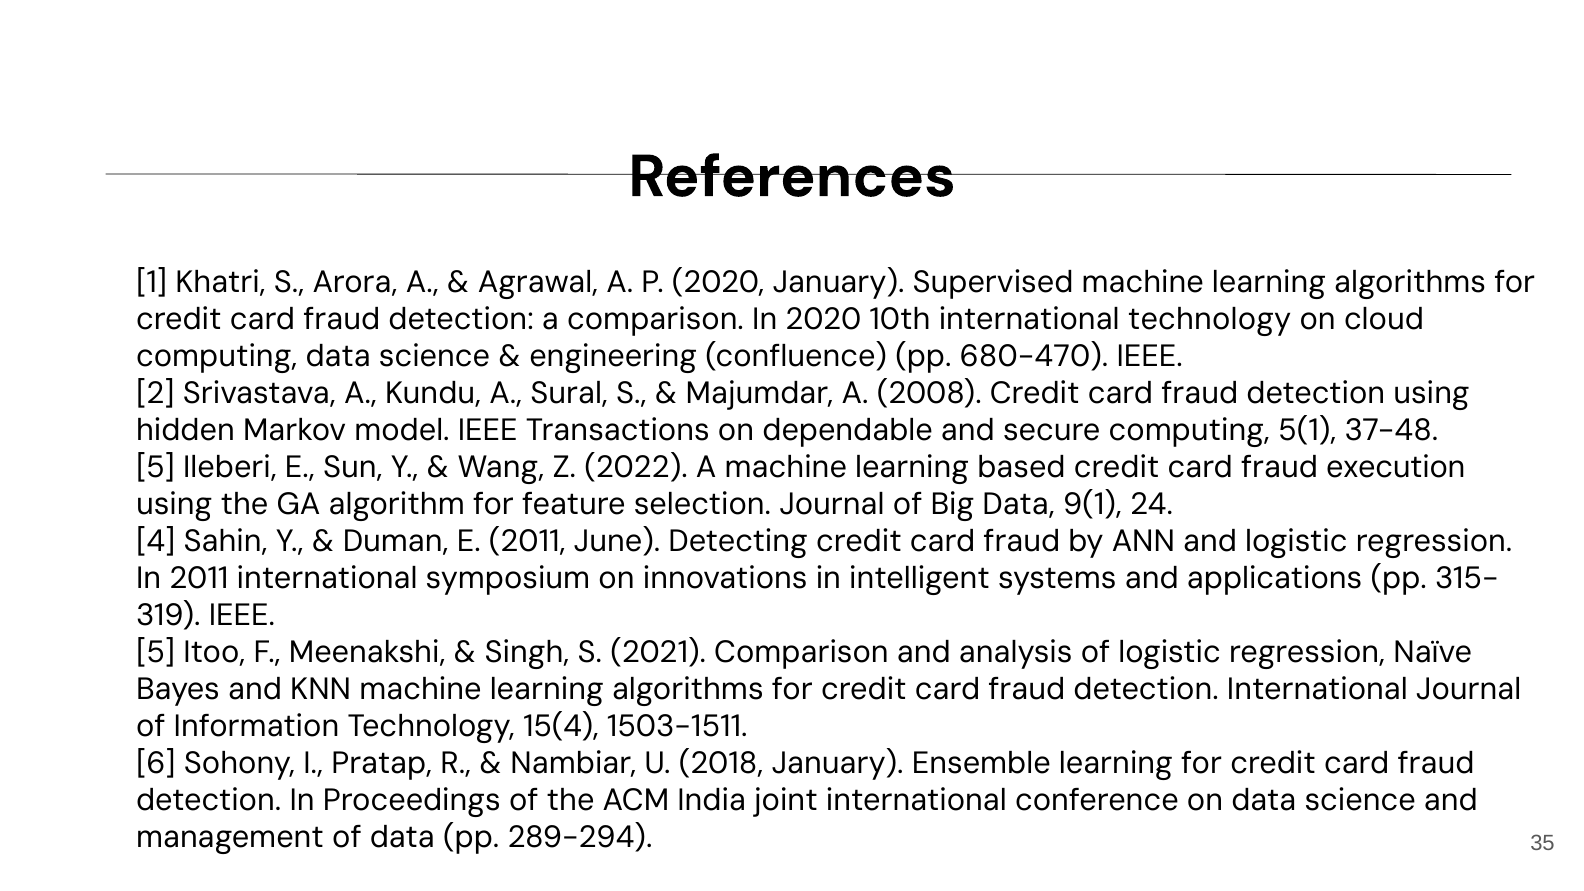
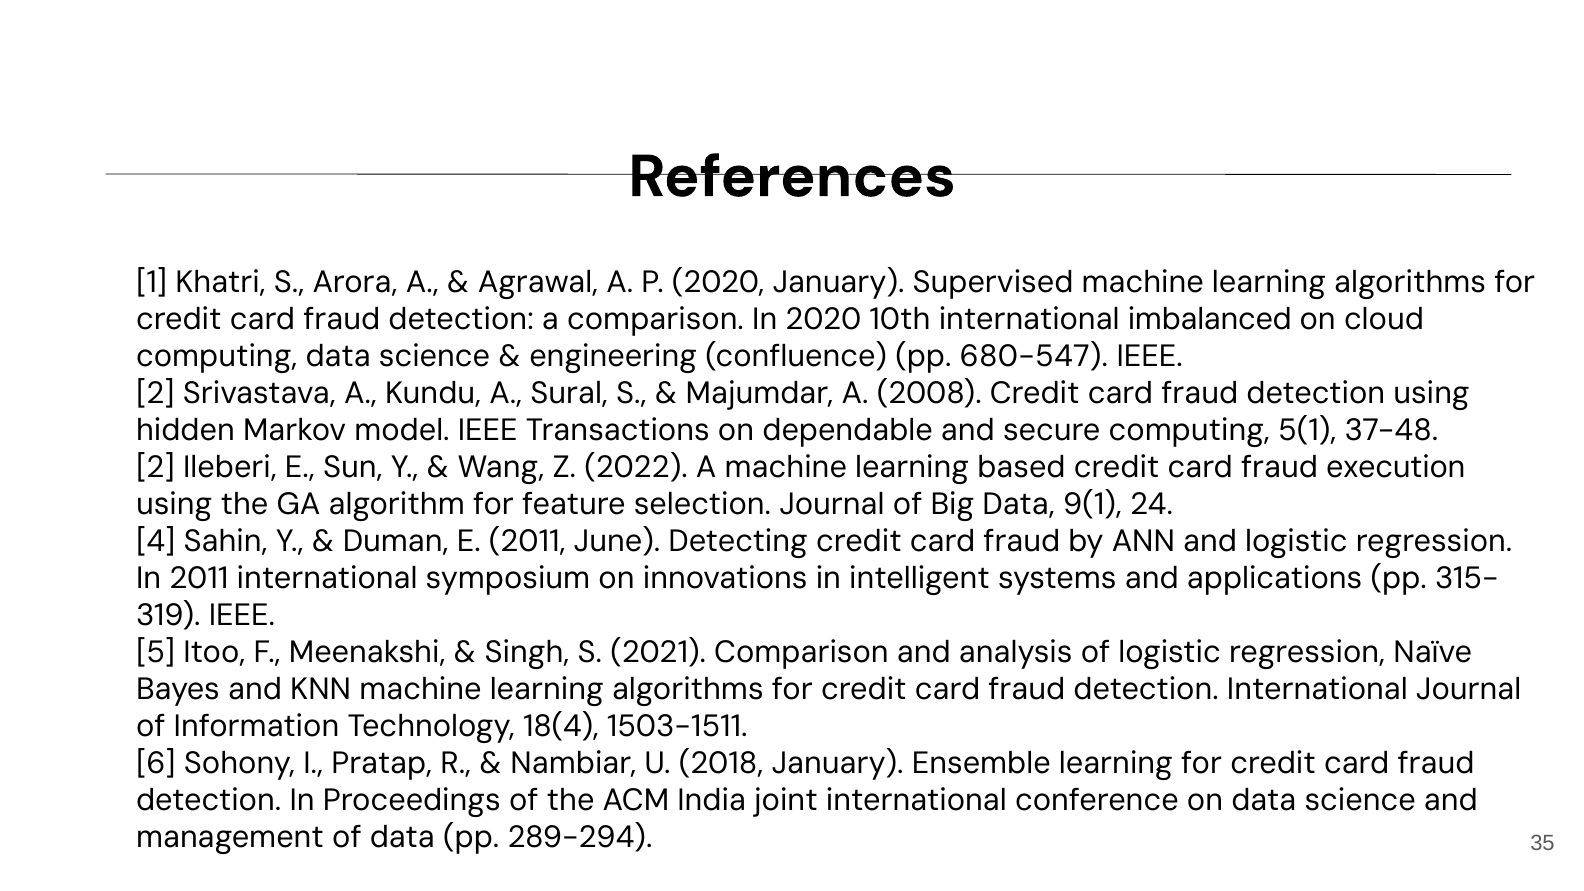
international technology: technology -> imbalanced
680-470: 680-470 -> 680-547
5 at (156, 467): 5 -> 2
15(4: 15(4 -> 18(4
